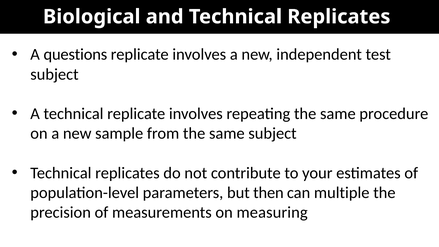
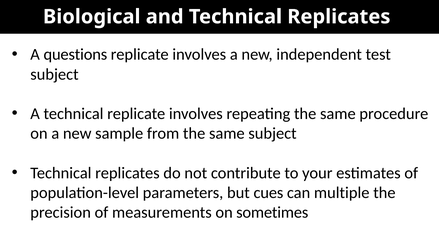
then: then -> cues
measuring: measuring -> sometimes
